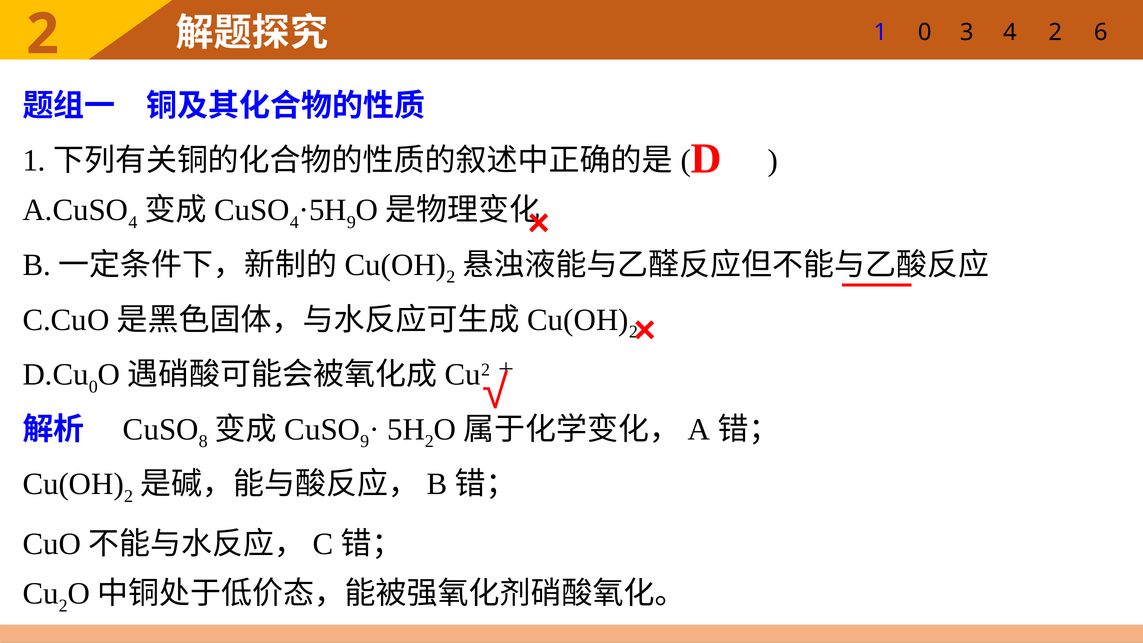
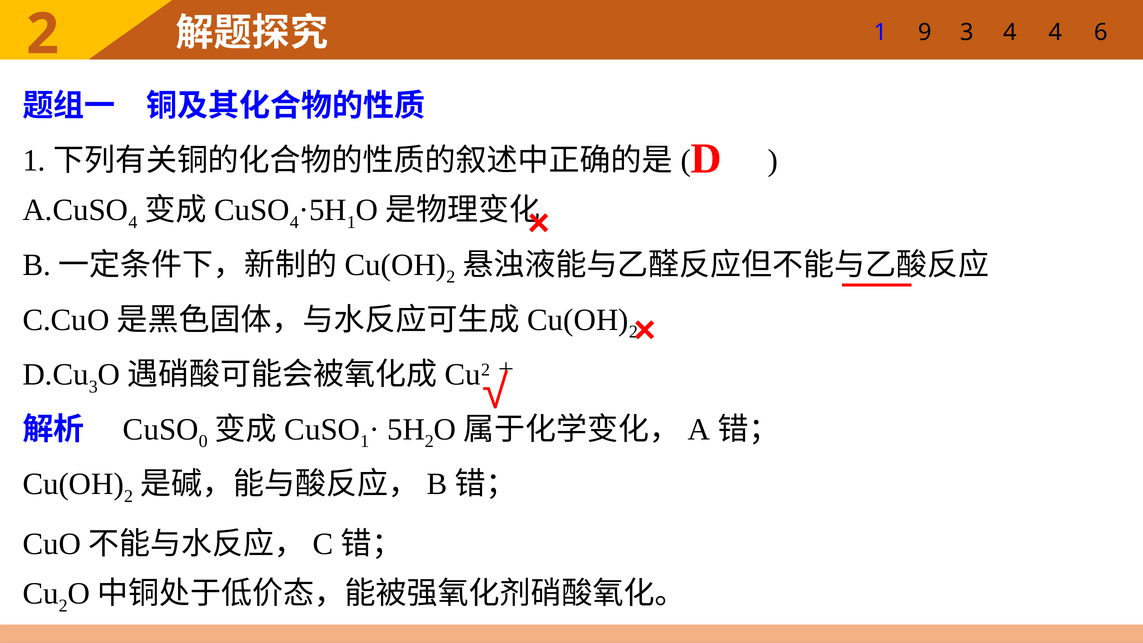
1 0: 0 -> 9
4 2: 2 -> 4
9 at (351, 222): 9 -> 1
0 at (93, 387): 0 -> 3
8: 8 -> 0
9 at (365, 442): 9 -> 1
